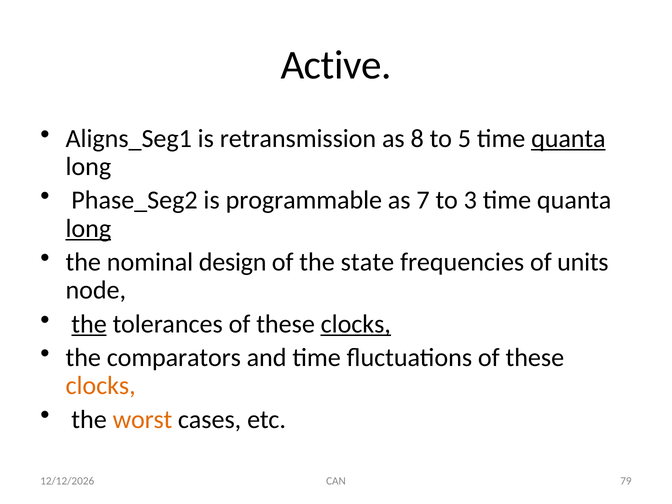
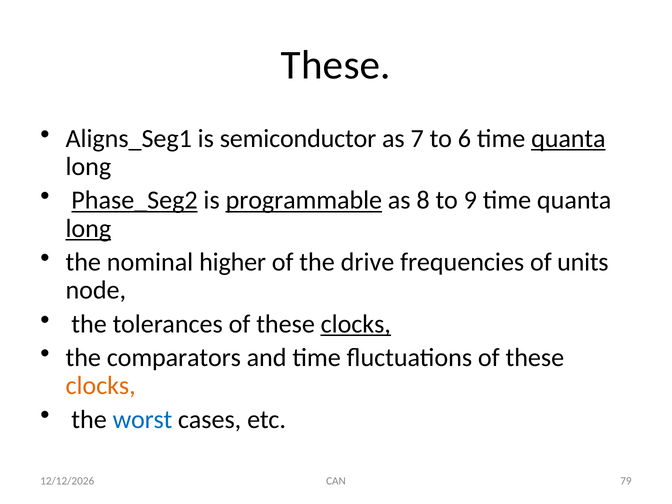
Active at (336, 65): Active -> These
retransmission: retransmission -> semiconductor
8: 8 -> 7
5: 5 -> 6
Phase_Seg2 underline: none -> present
programmable underline: none -> present
7: 7 -> 8
3: 3 -> 9
design: design -> higher
state: state -> drive
the at (89, 324) underline: present -> none
worst colour: orange -> blue
